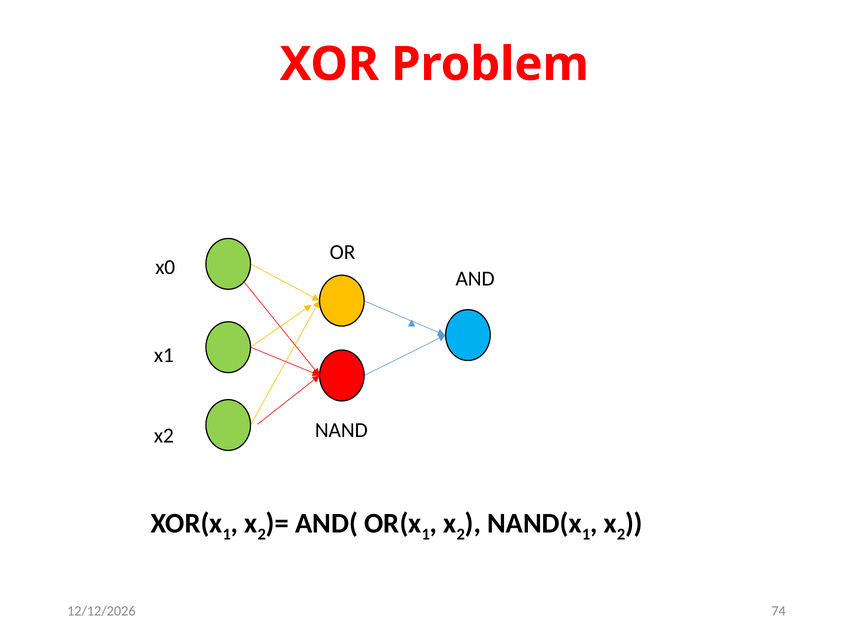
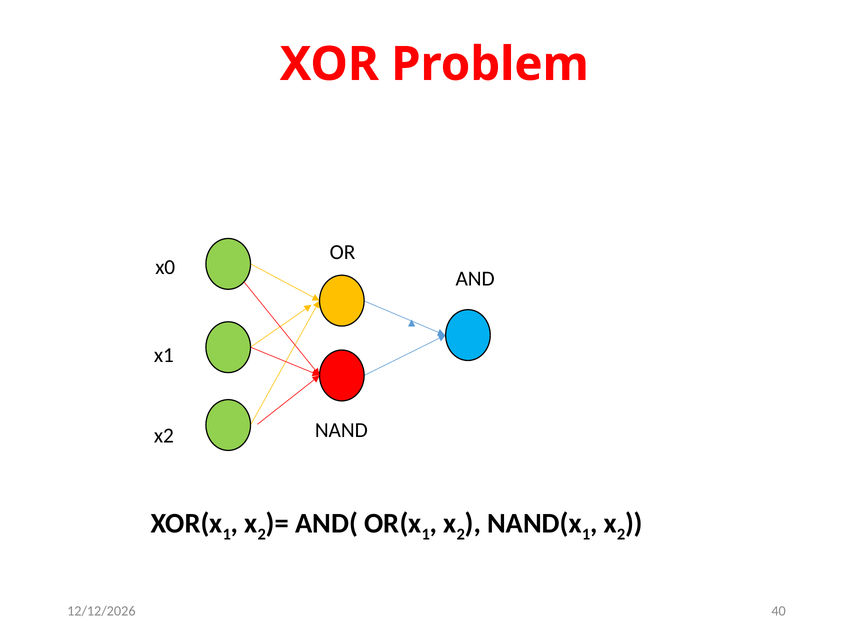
74: 74 -> 40
